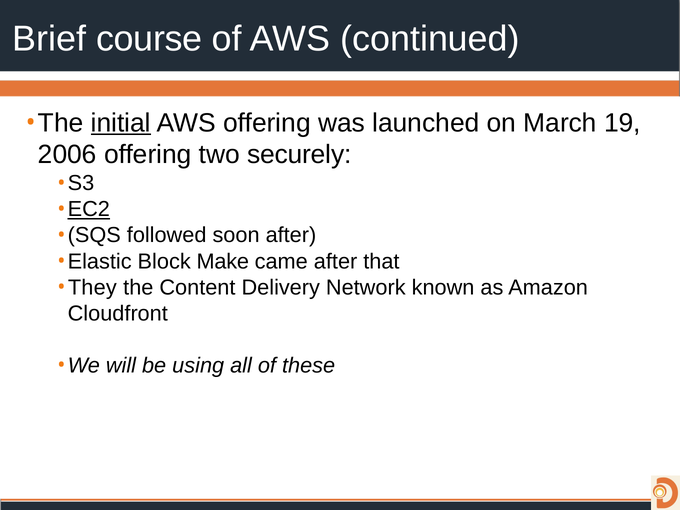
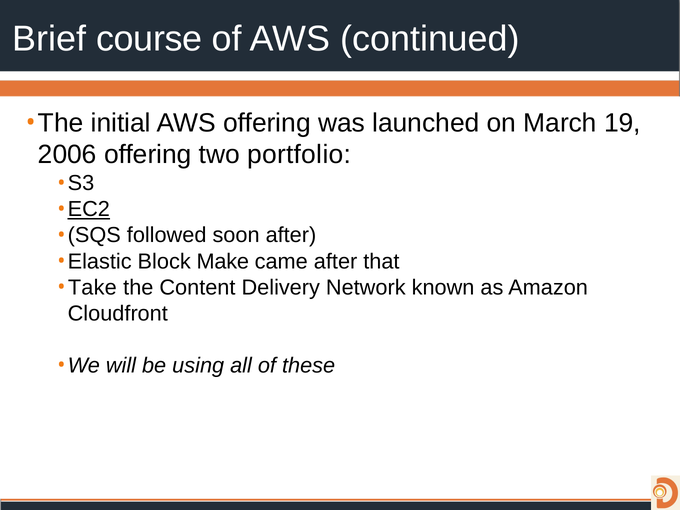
initial underline: present -> none
securely: securely -> portfolio
They: They -> Take
